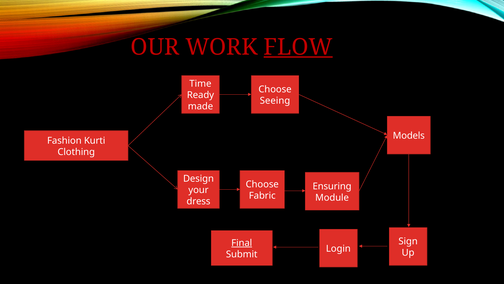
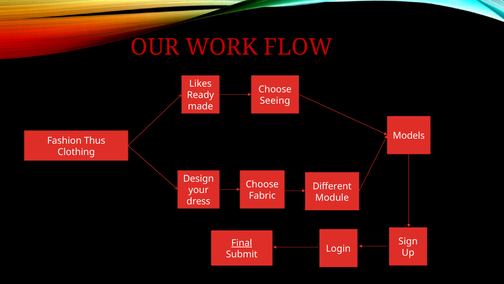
FLOW underline: present -> none
Time: Time -> Likes
Kurti: Kurti -> Thus
Ensuring: Ensuring -> Different
